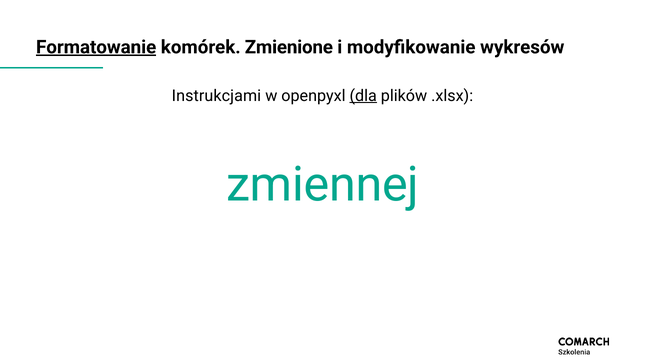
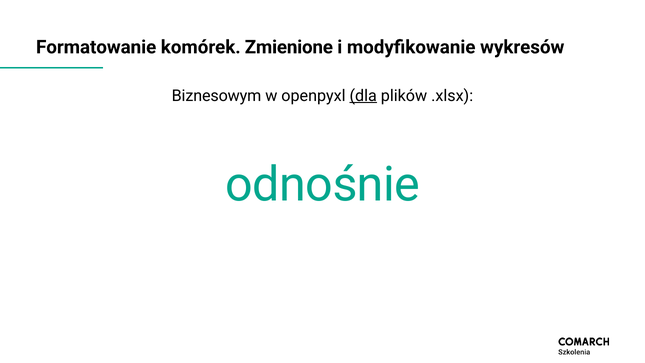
Formatowanie underline: present -> none
Instrukcjami: Instrukcjami -> Biznesowym
zmiennej: zmiennej -> odnośnie
